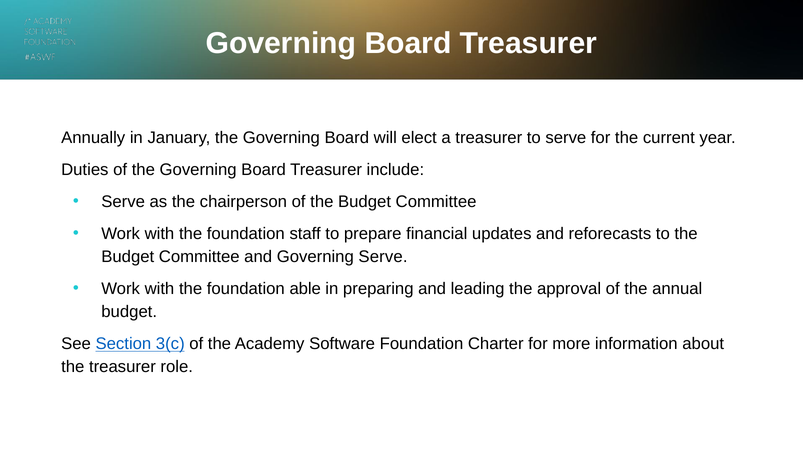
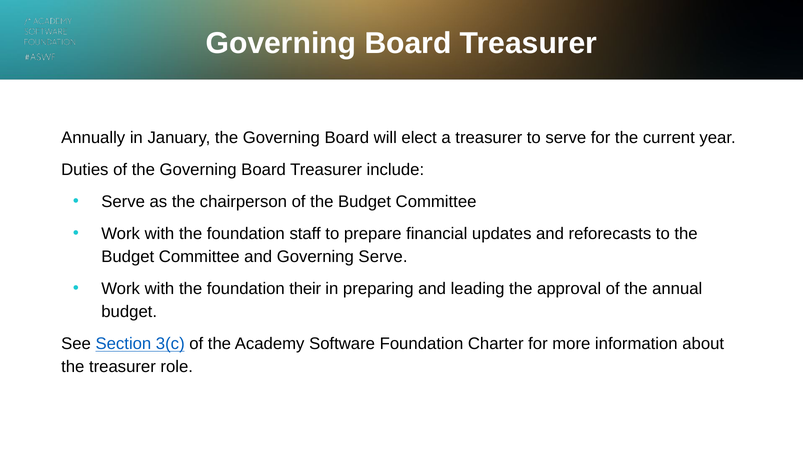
able: able -> their
